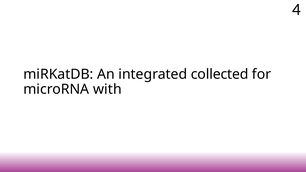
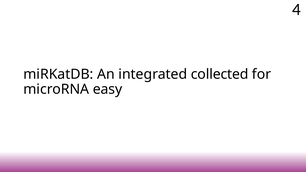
with: with -> easy
